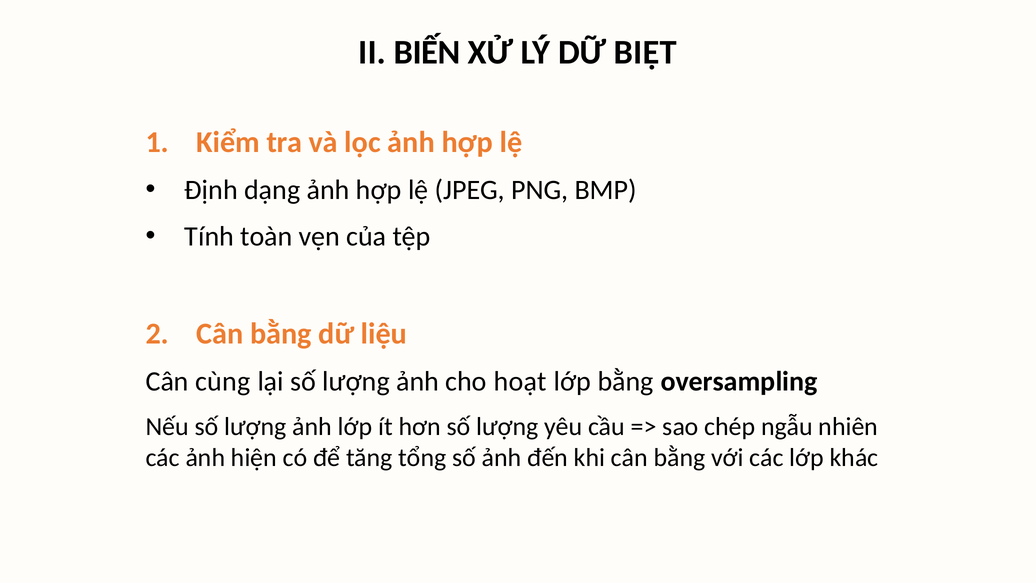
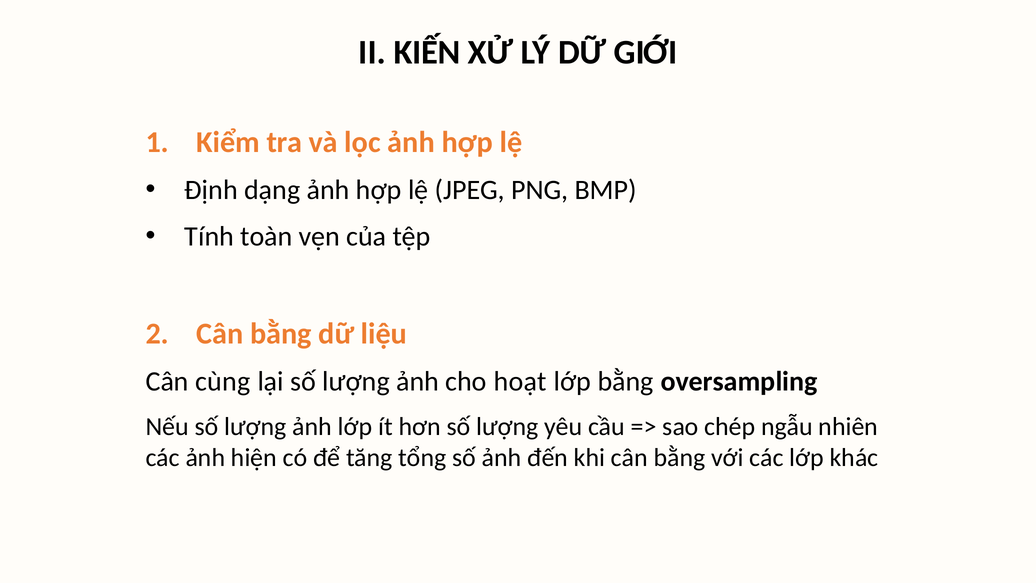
BIẾN: BIẾN -> KIẾN
BIỆT: BIỆT -> GIỚI
